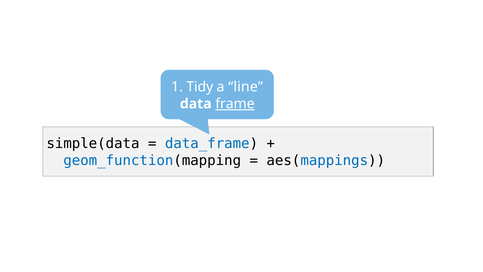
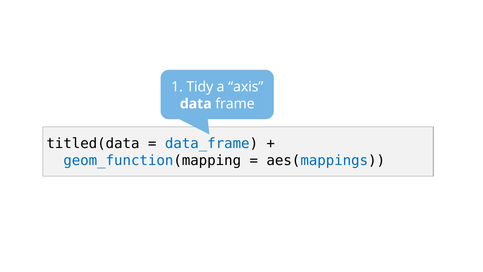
line: line -> axis
frame underline: present -> none
simple(data: simple(data -> titled(data
